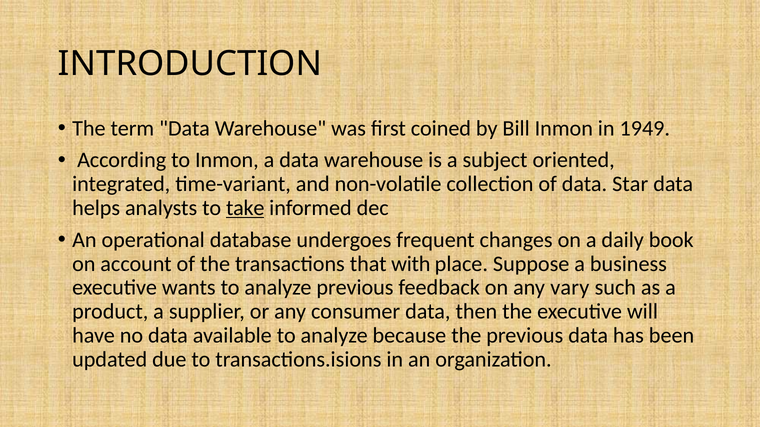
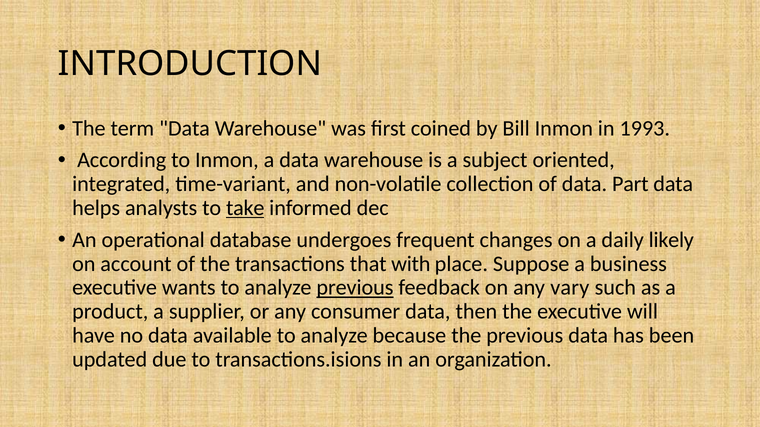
1949: 1949 -> 1993
Star: Star -> Part
book: book -> likely
previous at (355, 288) underline: none -> present
